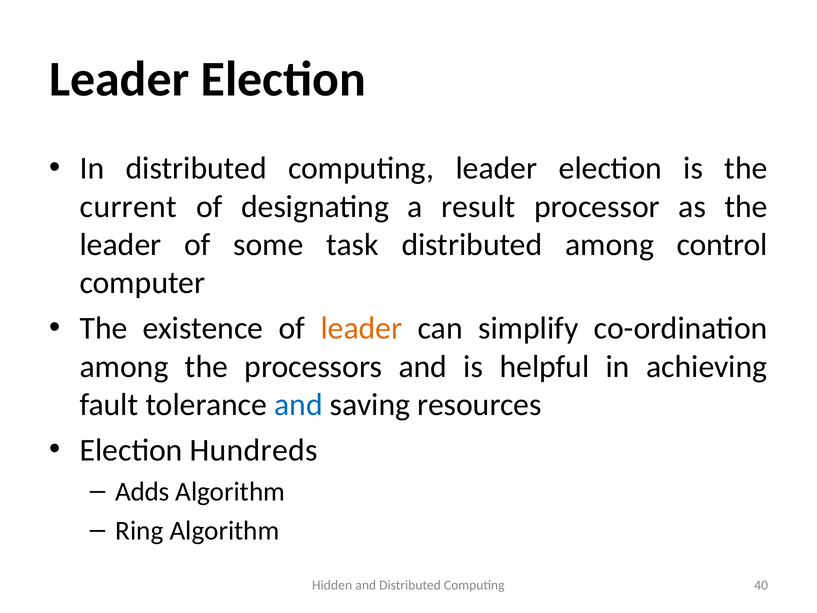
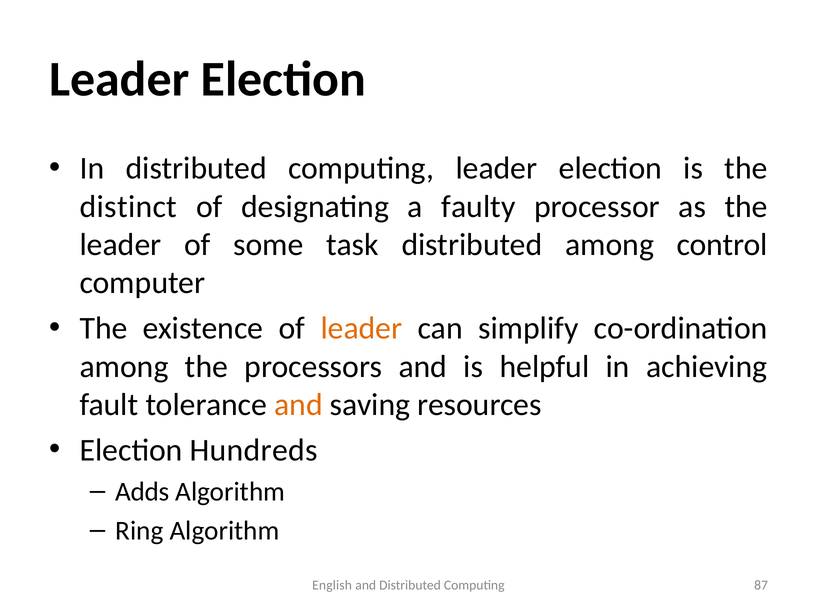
current: current -> distinct
result: result -> faulty
and at (299, 405) colour: blue -> orange
Hidden: Hidden -> English
40: 40 -> 87
